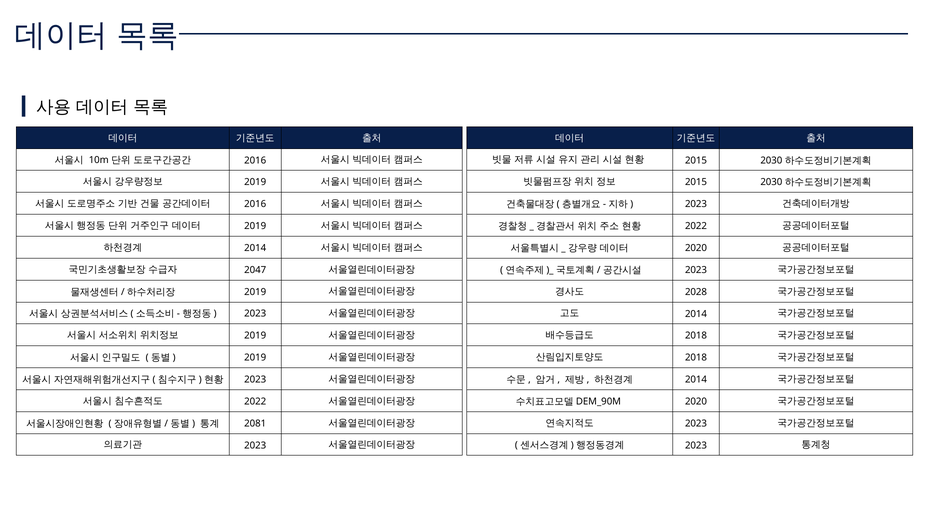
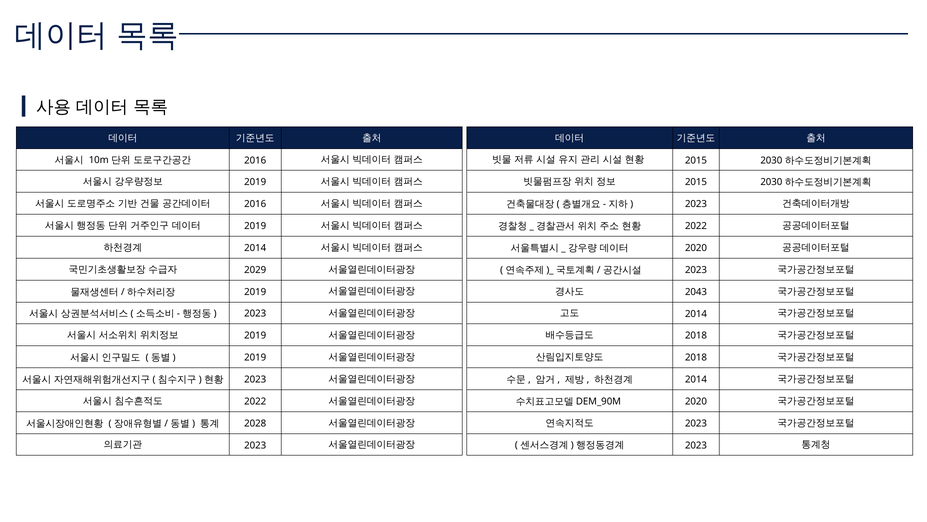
2047: 2047 -> 2029
2028: 2028 -> 2043
2081: 2081 -> 2028
